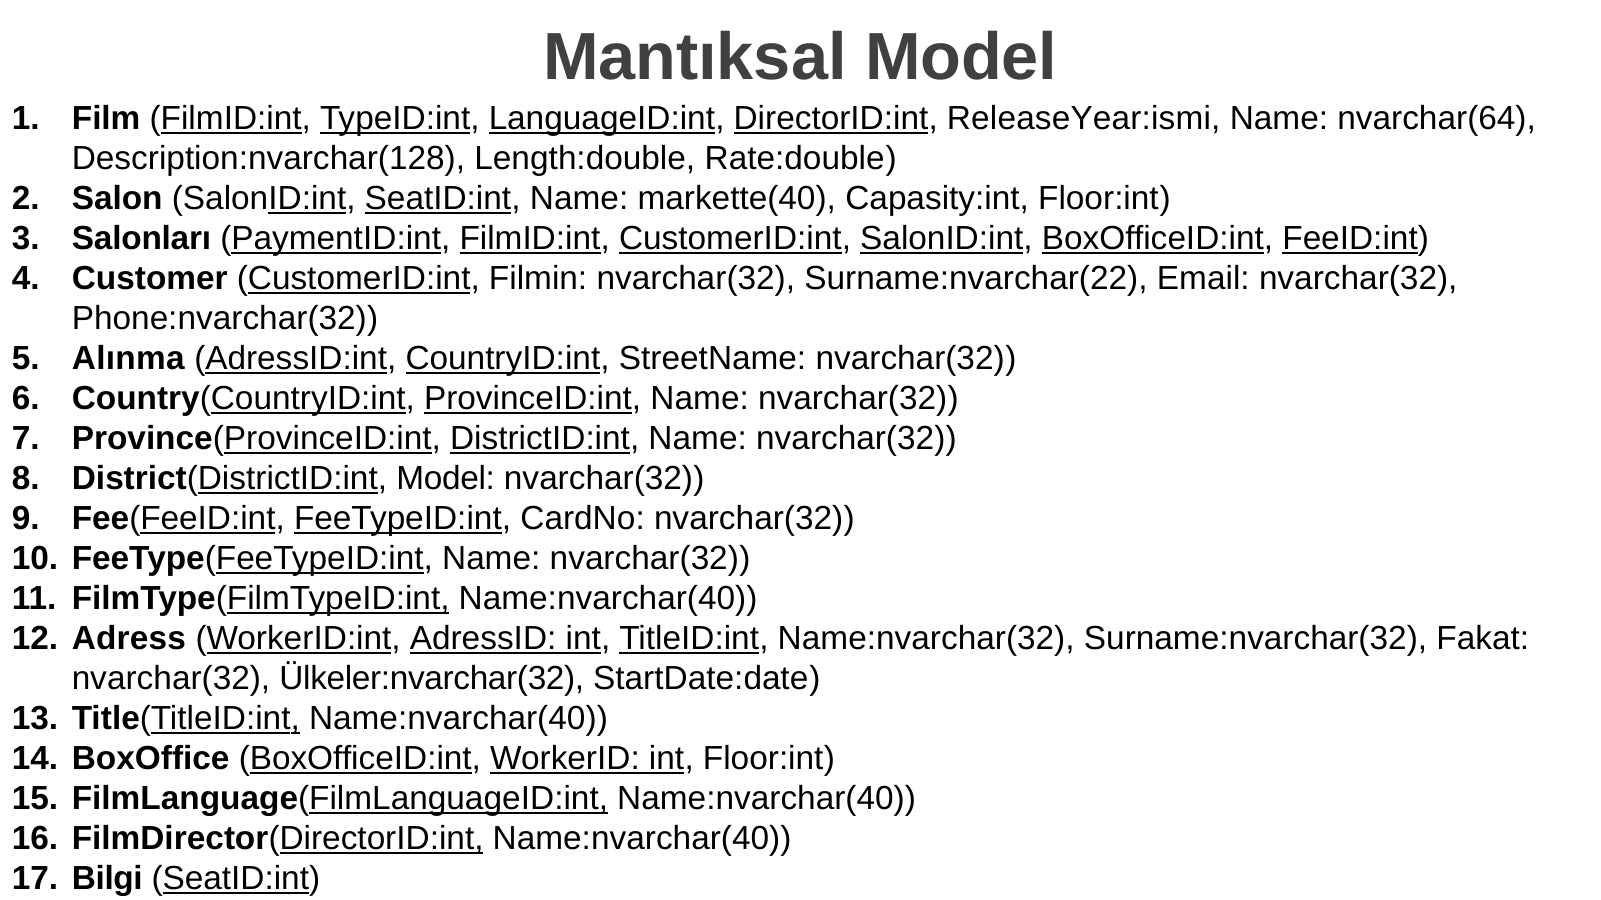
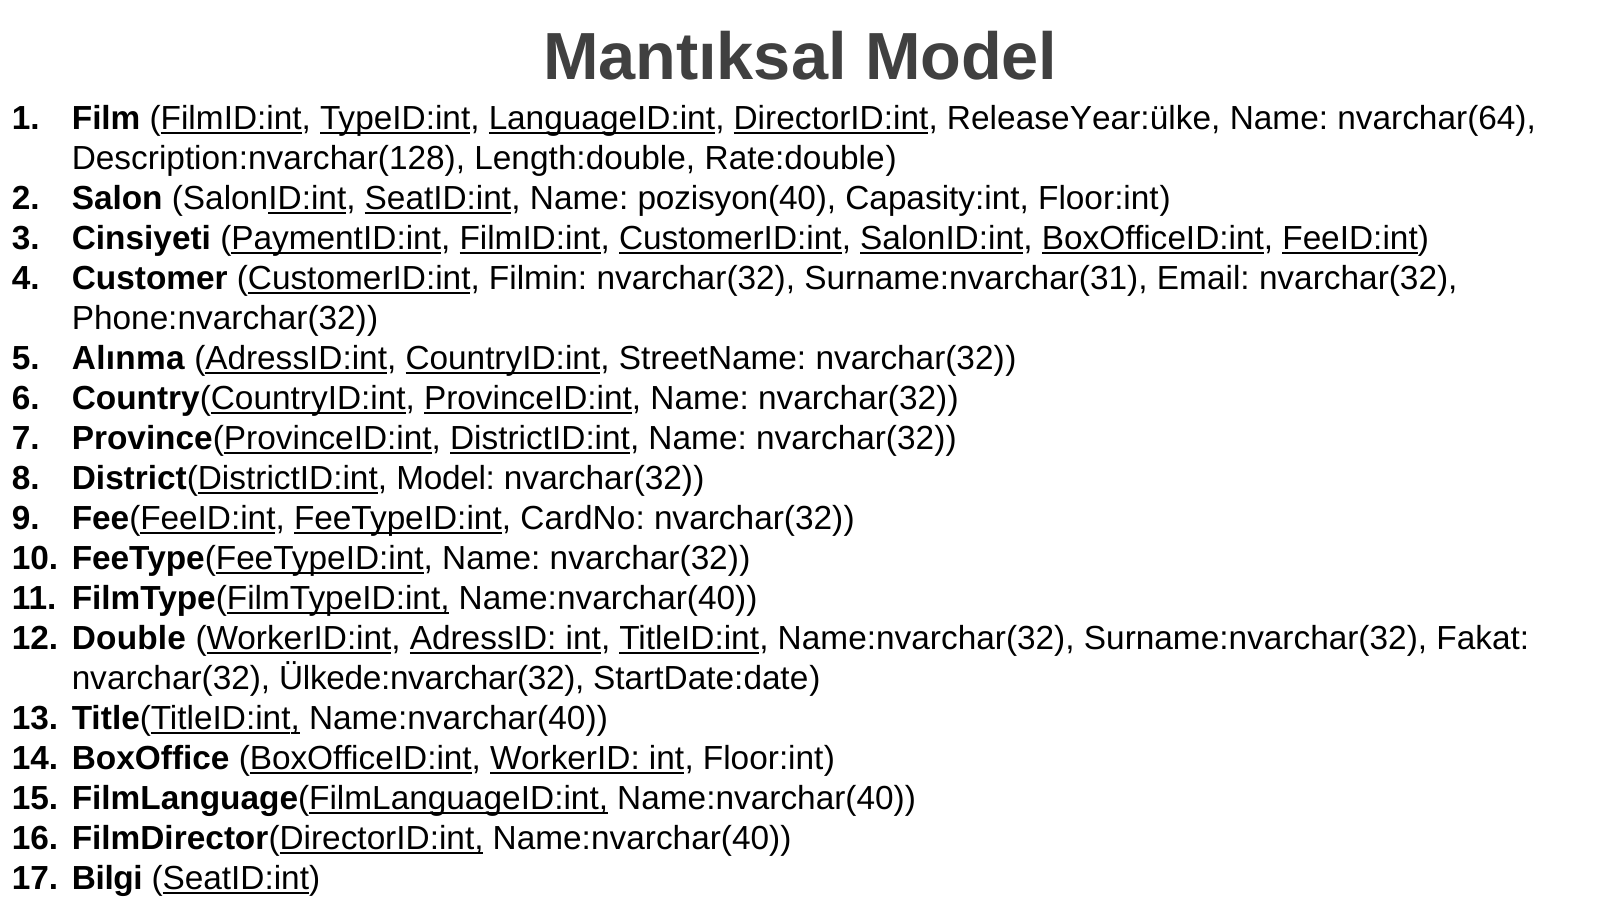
ReleaseYear:ismi: ReleaseYear:ismi -> ReleaseYear:ülke
markette(40: markette(40 -> pozisyon(40
Salonları: Salonları -> Cinsiyeti
Surname:nvarchar(22: Surname:nvarchar(22 -> Surname:nvarchar(31
Adress: Adress -> Double
Ülkeler:nvarchar(32: Ülkeler:nvarchar(32 -> Ülkede:nvarchar(32
